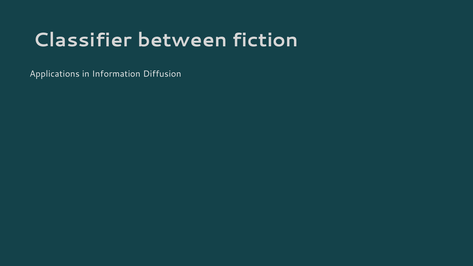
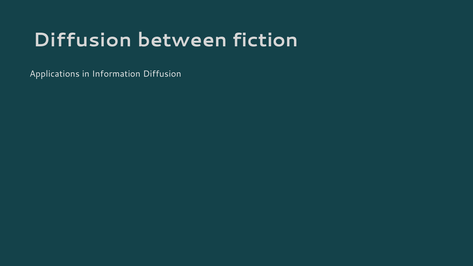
Classifier at (83, 40): Classifier -> Diffusion
